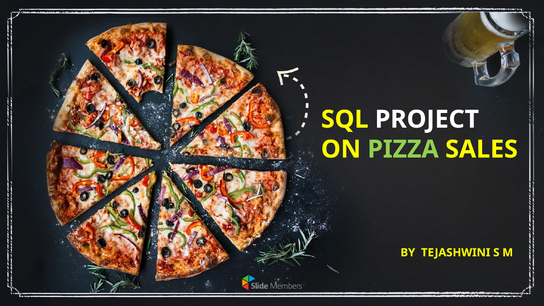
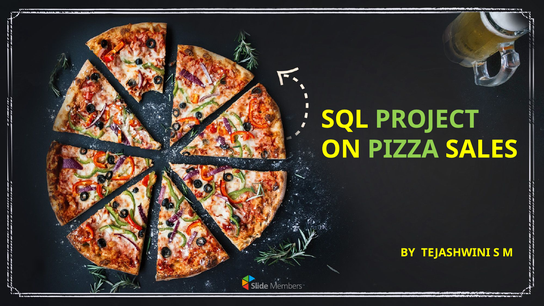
PROJECT colour: white -> light green
